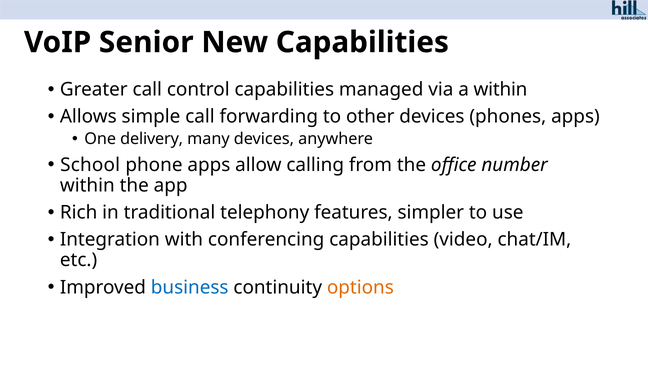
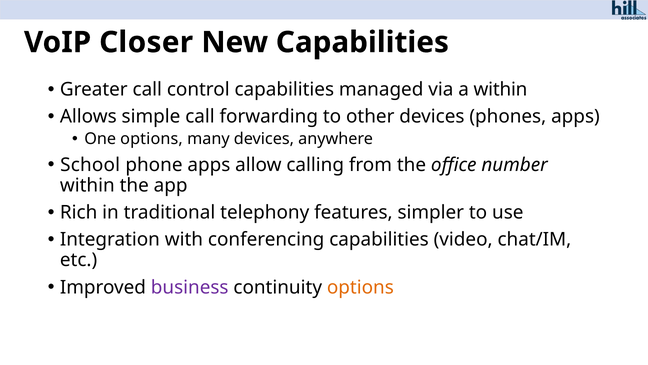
Senior: Senior -> Closer
One delivery: delivery -> options
business colour: blue -> purple
